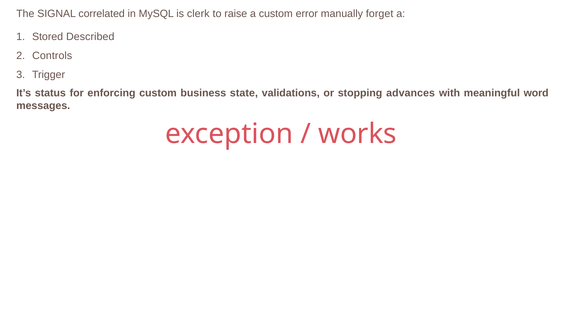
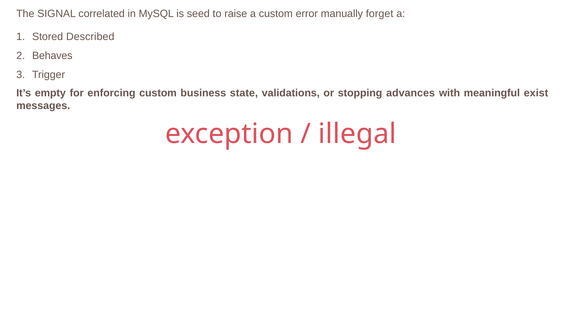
clerk: clerk -> seed
Controls: Controls -> Behaves
status: status -> empty
word: word -> exist
works: works -> illegal
